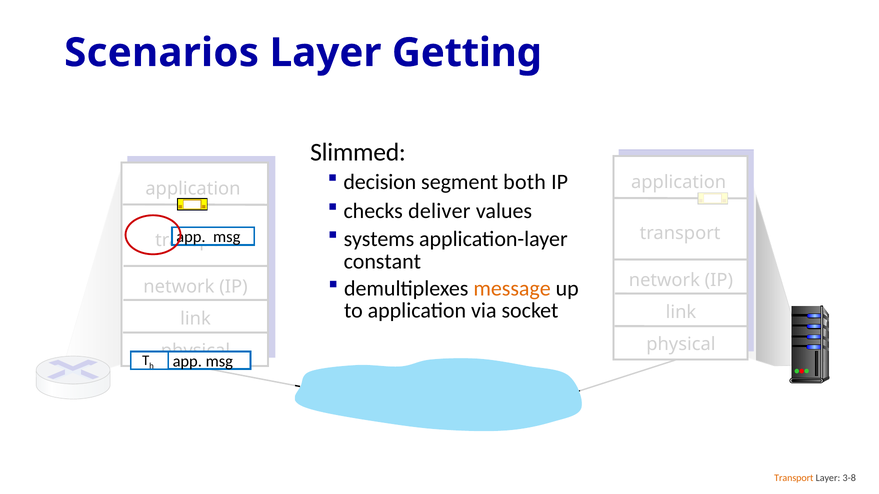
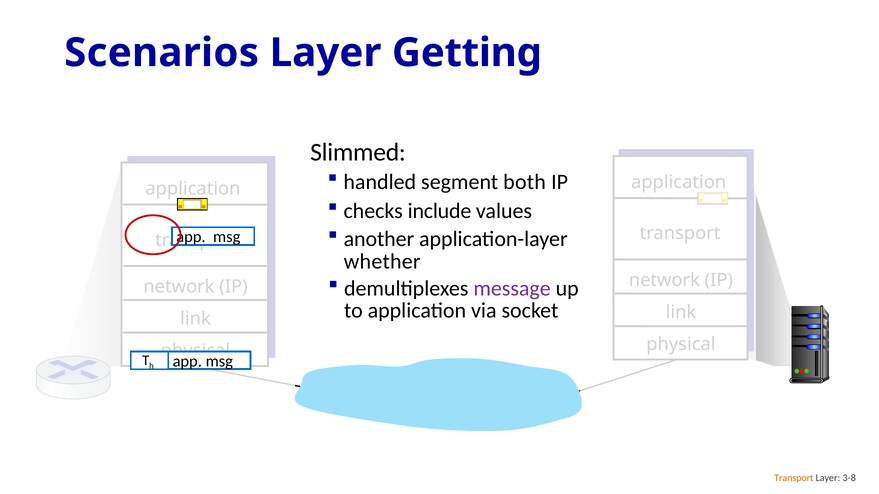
decision: decision -> handled
deliver: deliver -> include
systems: systems -> another
constant: constant -> whether
message colour: orange -> purple
